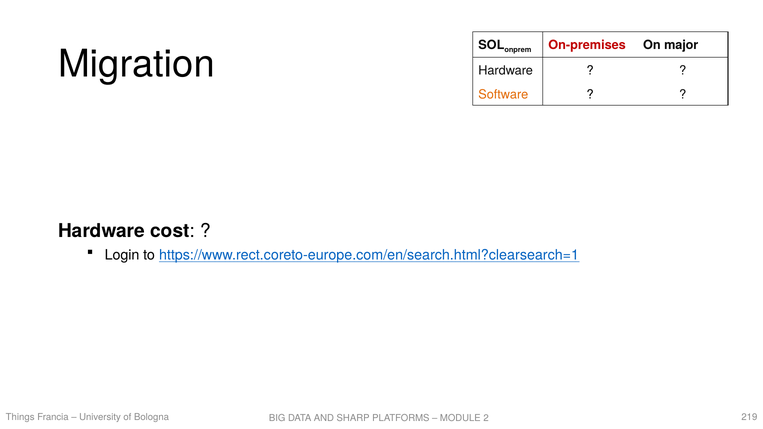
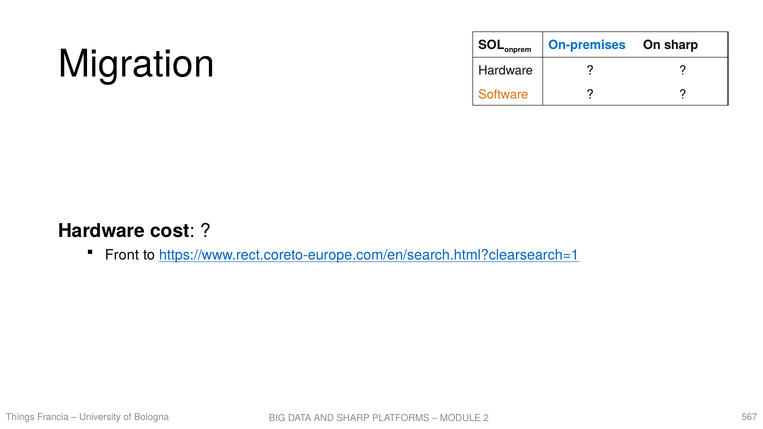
On-premises colour: red -> blue
On major: major -> sharp
Login: Login -> Front
219: 219 -> 567
